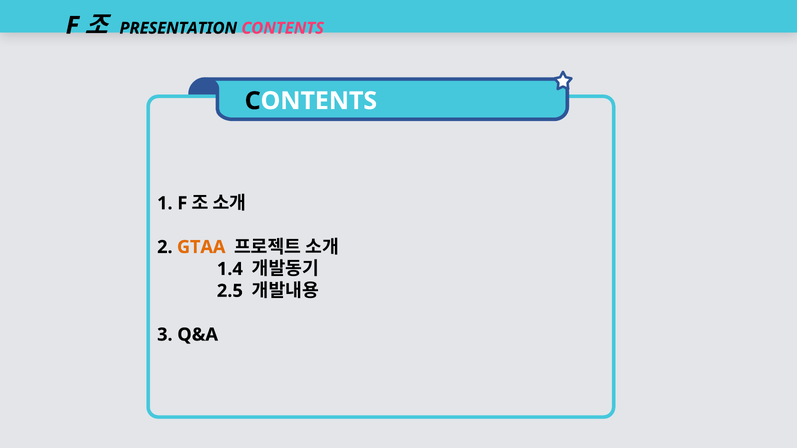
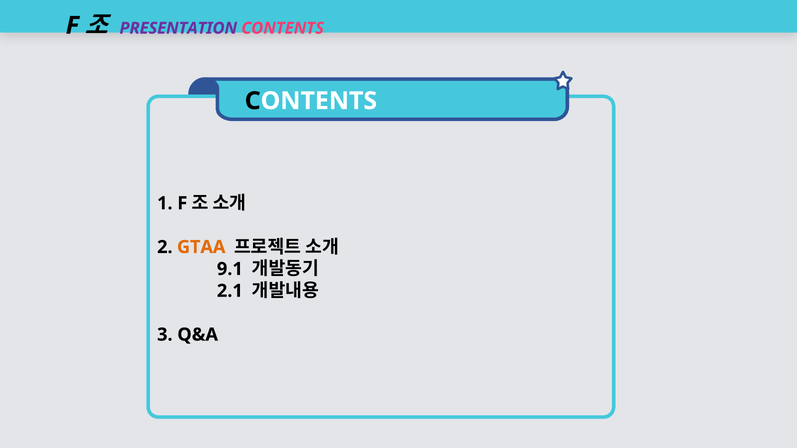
PRESENTATION colour: black -> purple
1.4: 1.4 -> 9.1
2.5: 2.5 -> 2.1
